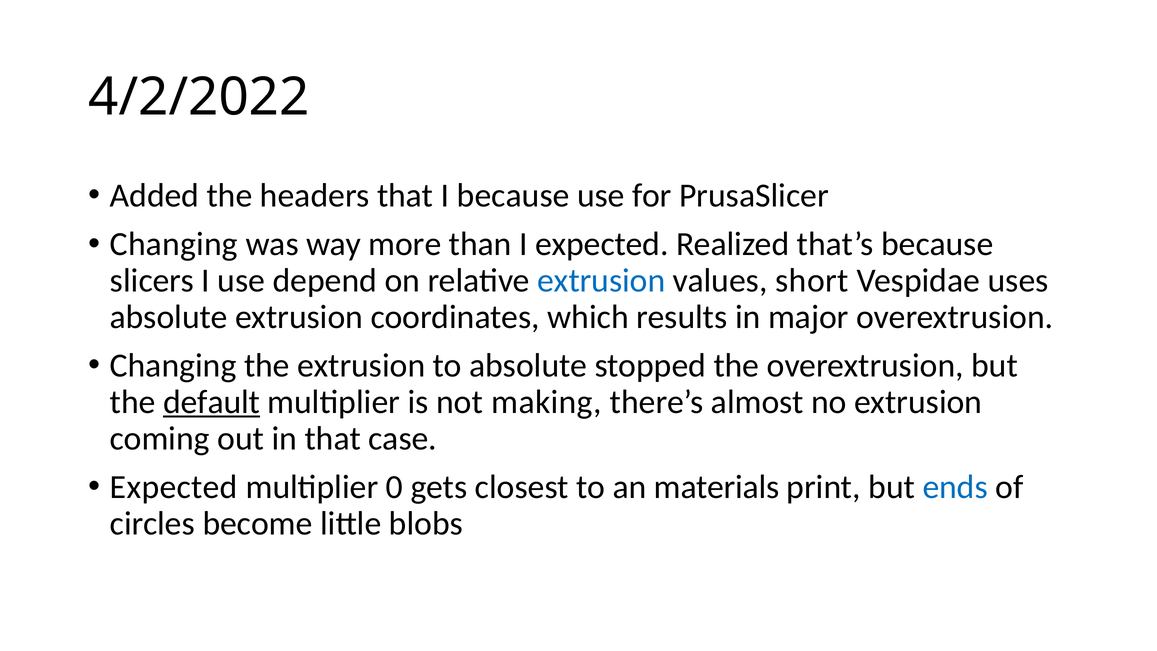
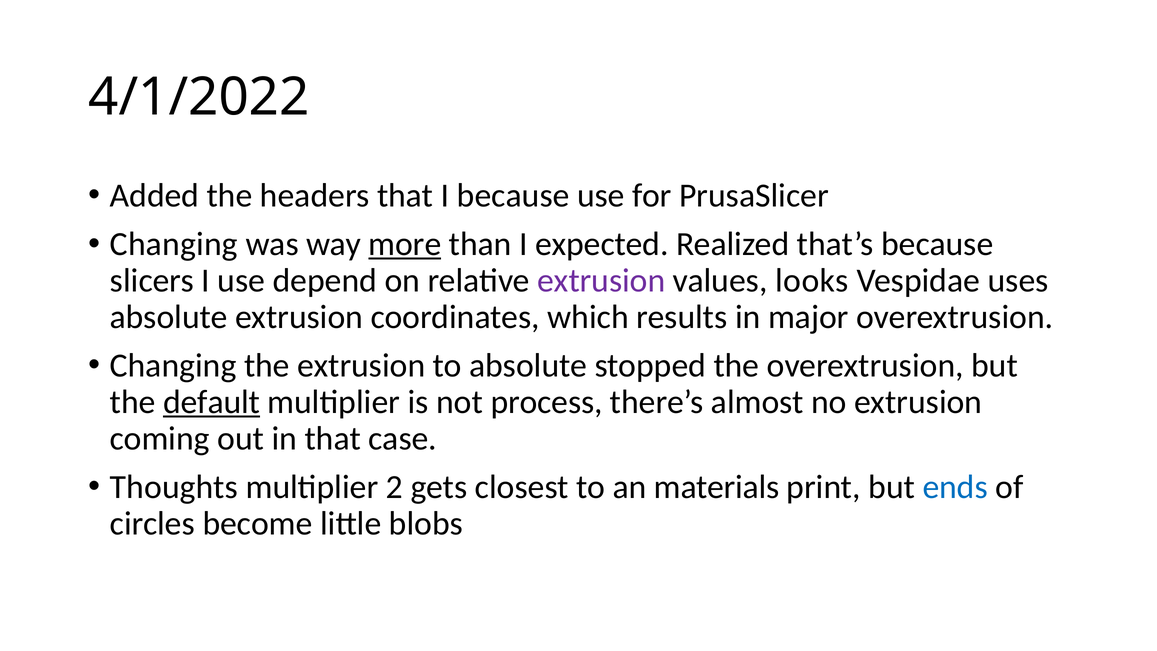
4/2/2022: 4/2/2022 -> 4/1/2022
more underline: none -> present
extrusion at (601, 281) colour: blue -> purple
short: short -> looks
making: making -> process
Expected at (174, 487): Expected -> Thoughts
0: 0 -> 2
